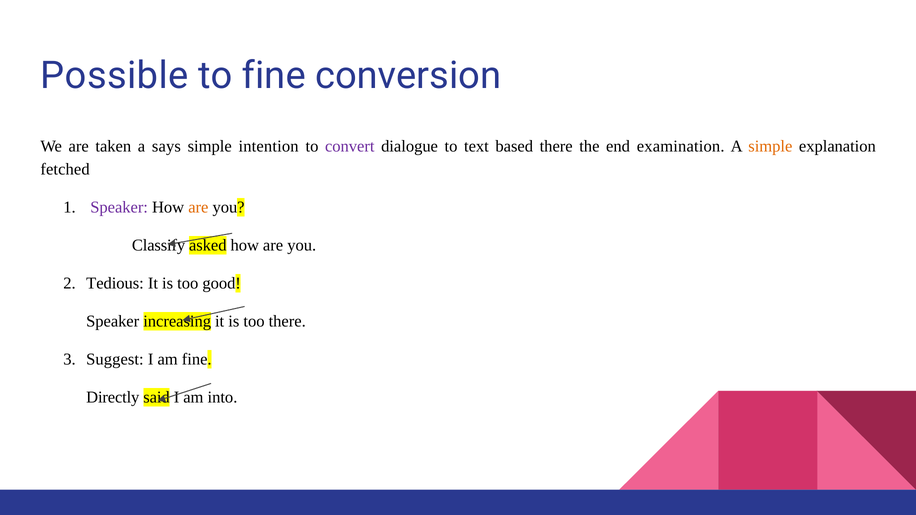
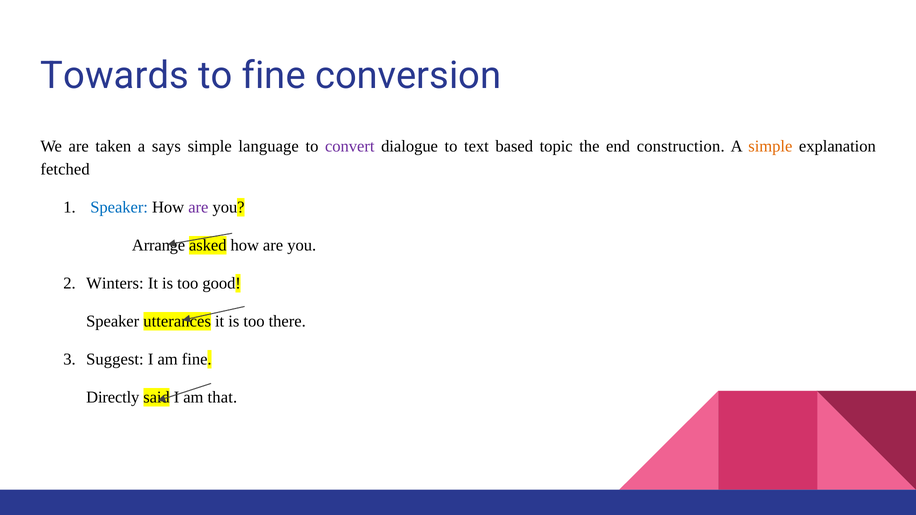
Possible: Possible -> Towards
intention: intention -> language
based there: there -> topic
examination: examination -> construction
Speaker at (119, 207) colour: purple -> blue
are at (198, 207) colour: orange -> purple
Classify: Classify -> Arrange
Tedious: Tedious -> Winters
increasing: increasing -> utterances
into: into -> that
